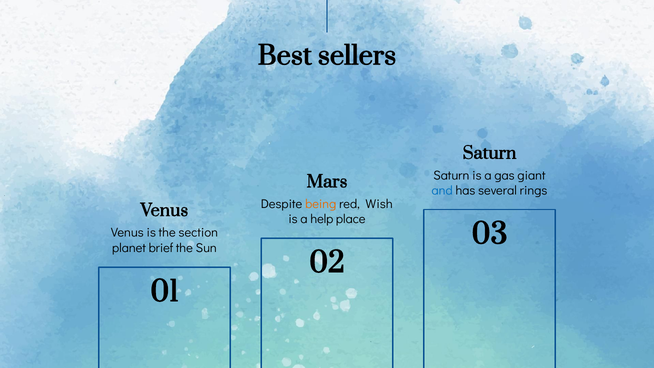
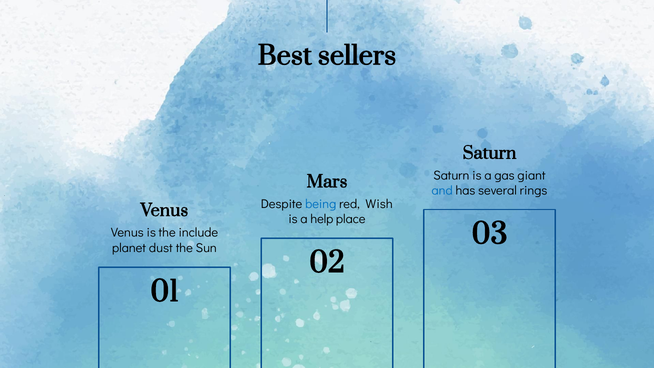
being colour: orange -> blue
section: section -> include
brief: brief -> dust
